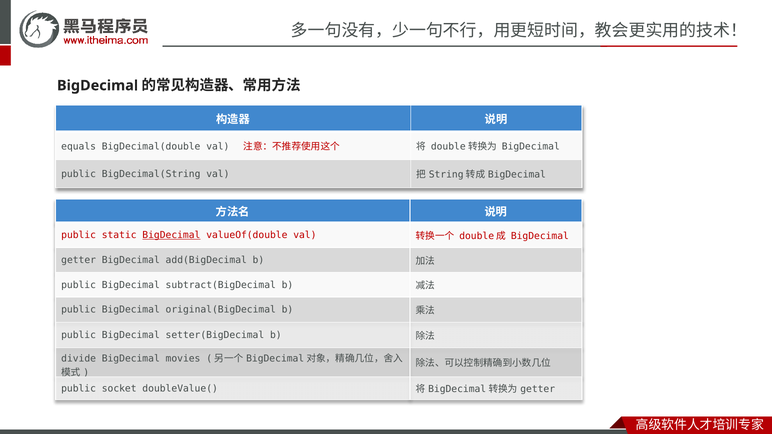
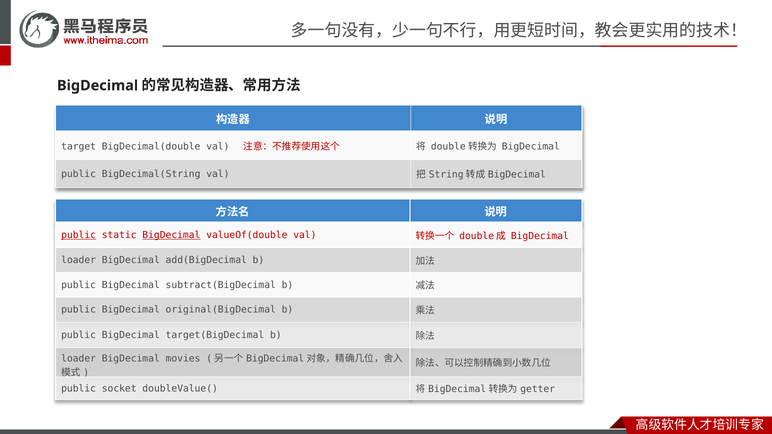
equals: equals -> target
public at (79, 235) underline: none -> present
getter at (79, 260): getter -> loader
setter(BigDecimal: setter(BigDecimal -> target(BigDecimal
divide at (79, 359): divide -> loader
